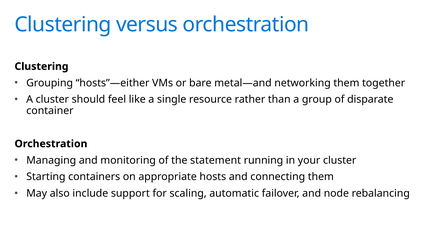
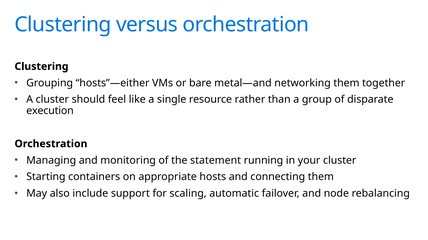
container: container -> execution
